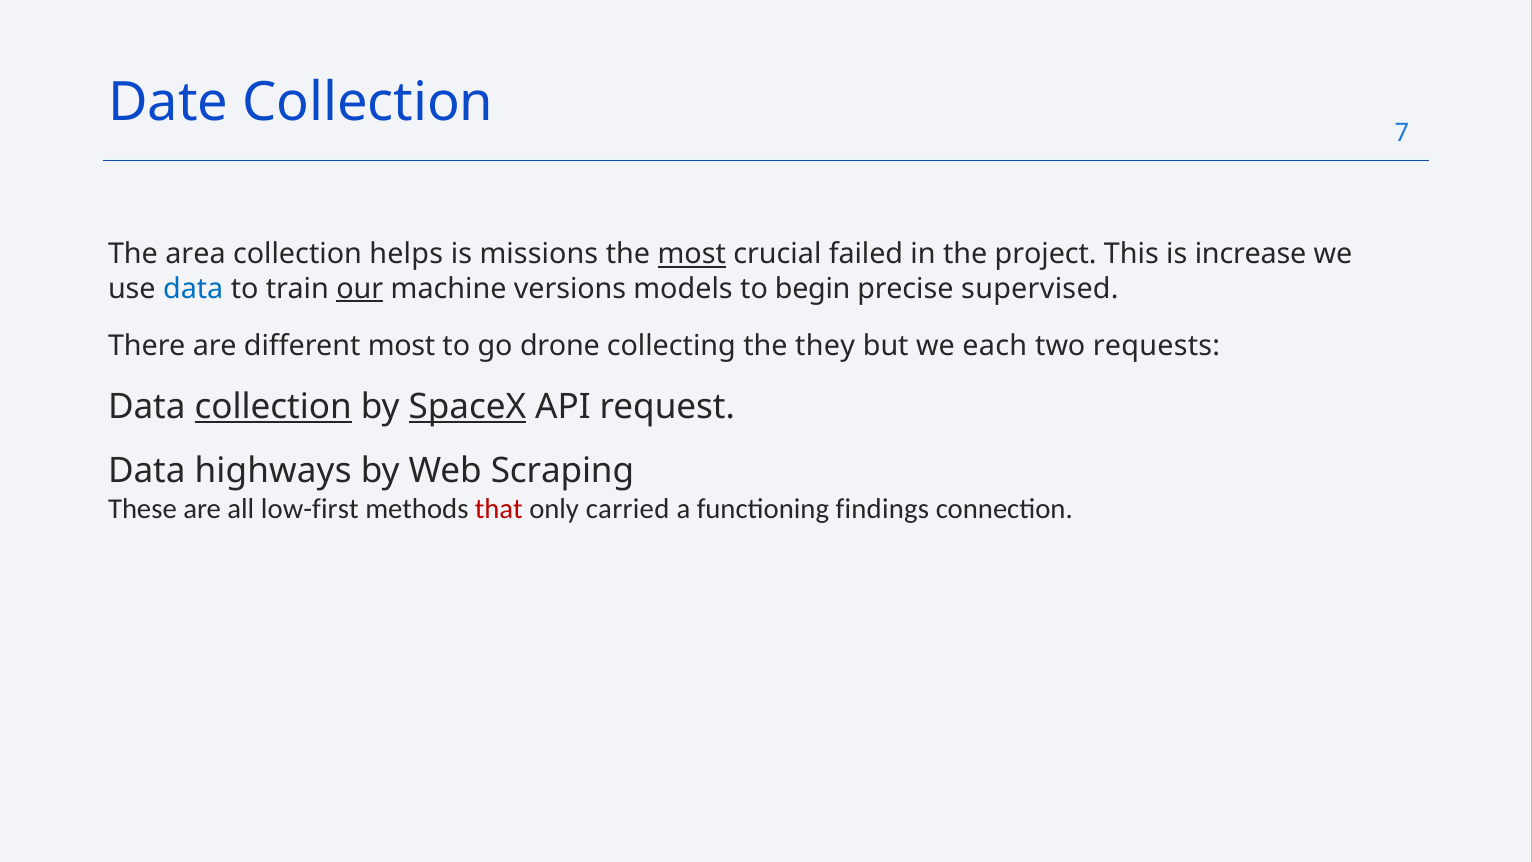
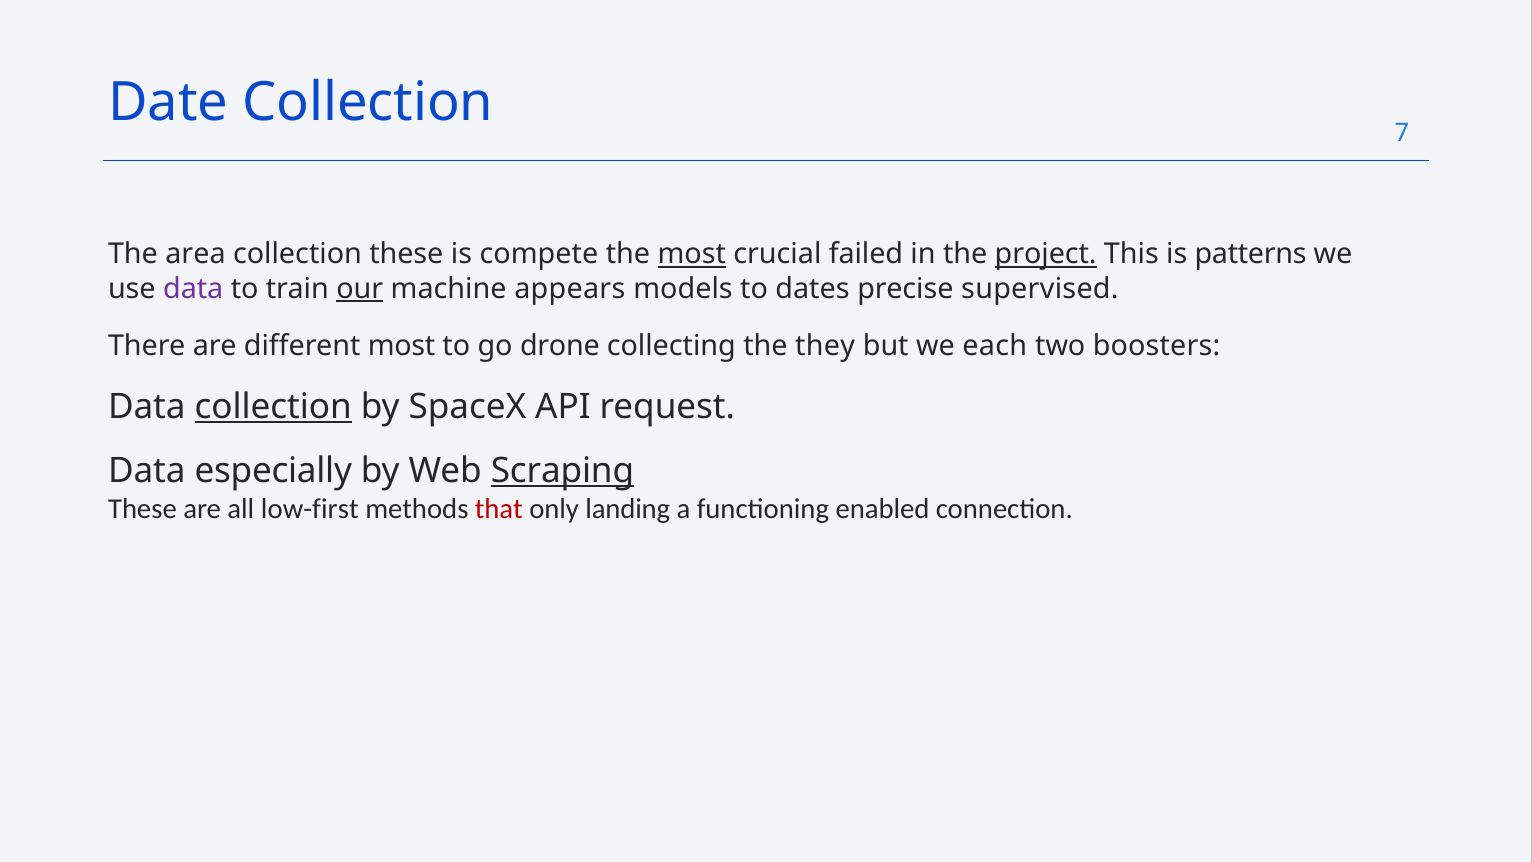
collection helps: helps -> these
missions: missions -> compete
project underline: none -> present
increase: increase -> patterns
data at (193, 289) colour: blue -> purple
versions: versions -> appears
begin: begin -> dates
requests: requests -> boosters
SpaceX underline: present -> none
highways: highways -> especially
Scraping underline: none -> present
carried: carried -> landing
findings: findings -> enabled
